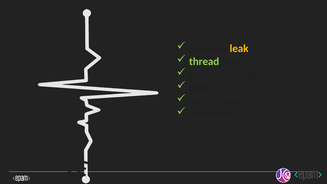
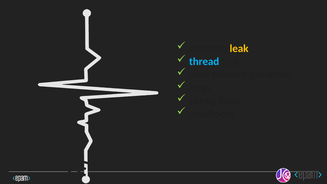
thread colour: light green -> light blue
